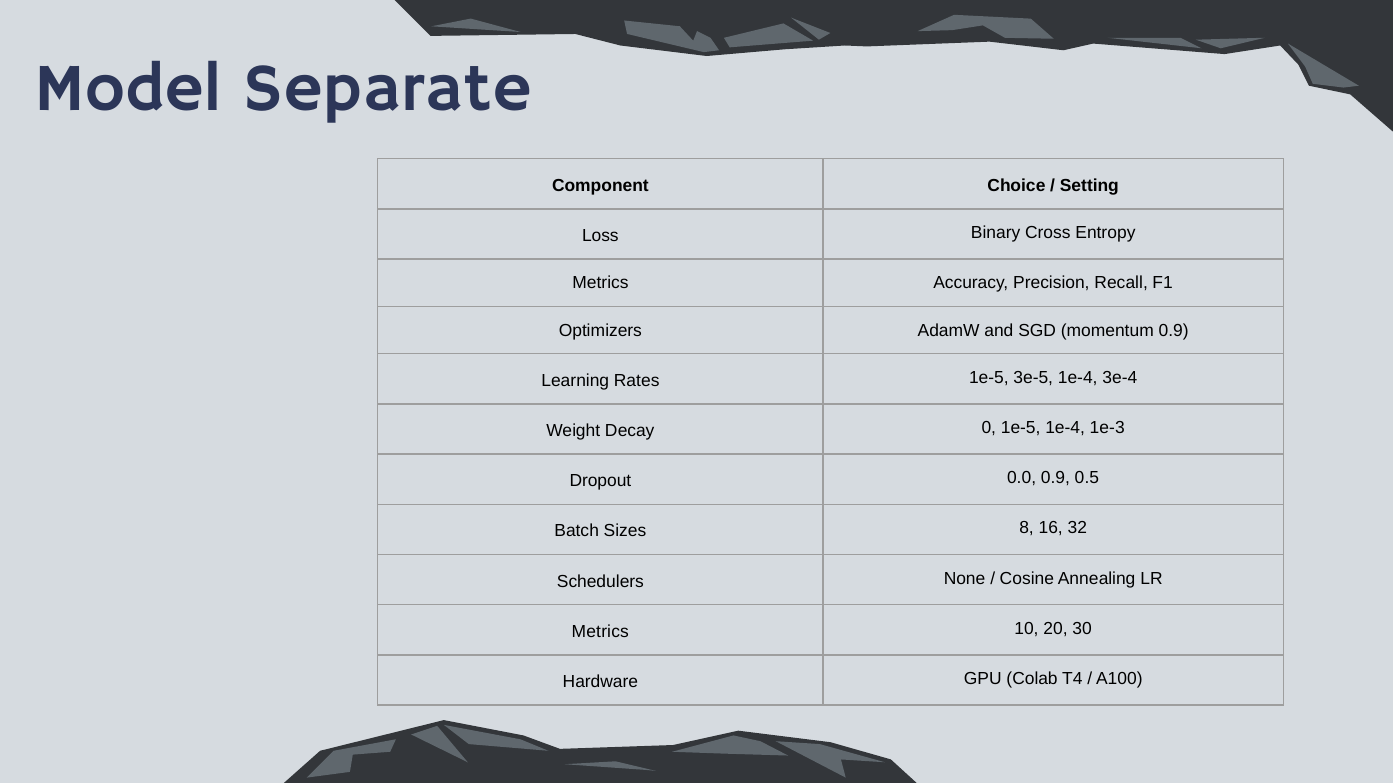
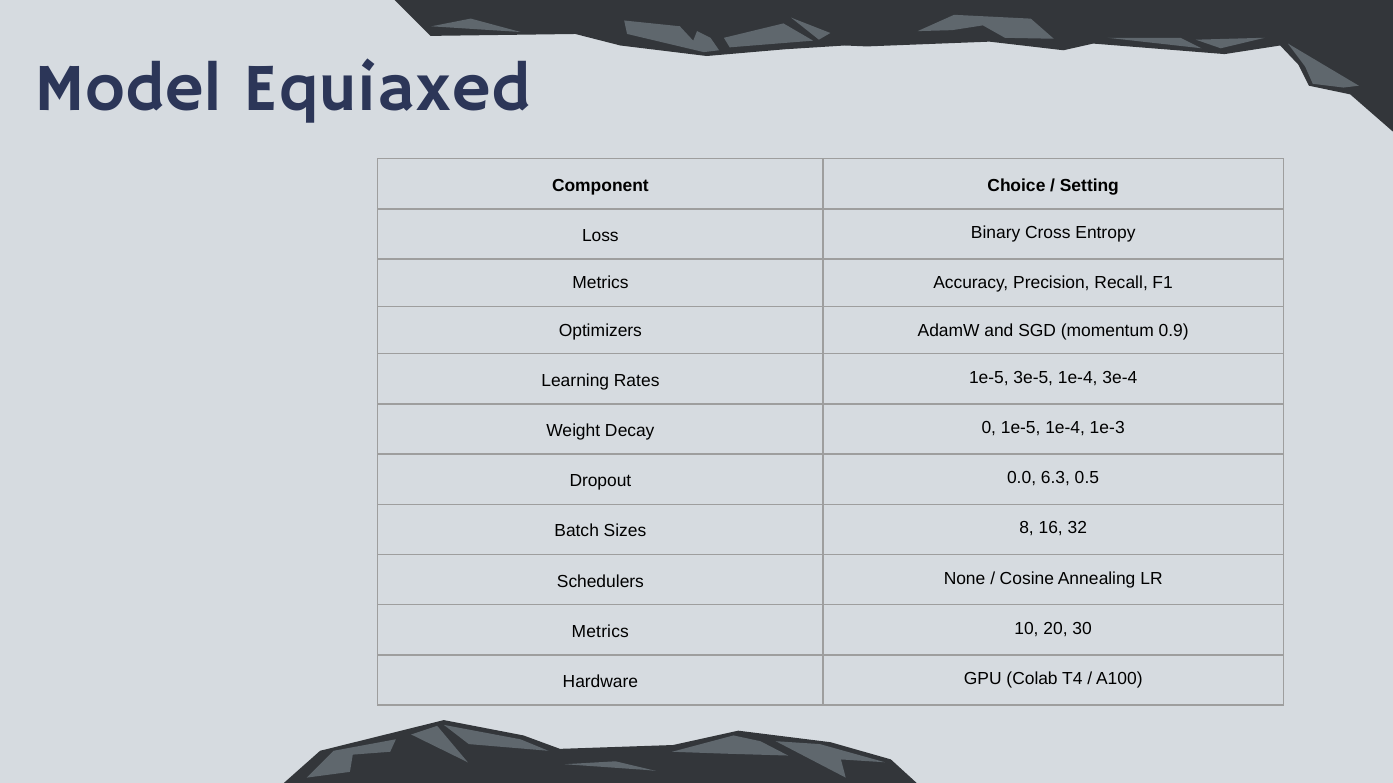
Separate: Separate -> Equiaxed
0.0 0.9: 0.9 -> 6.3
